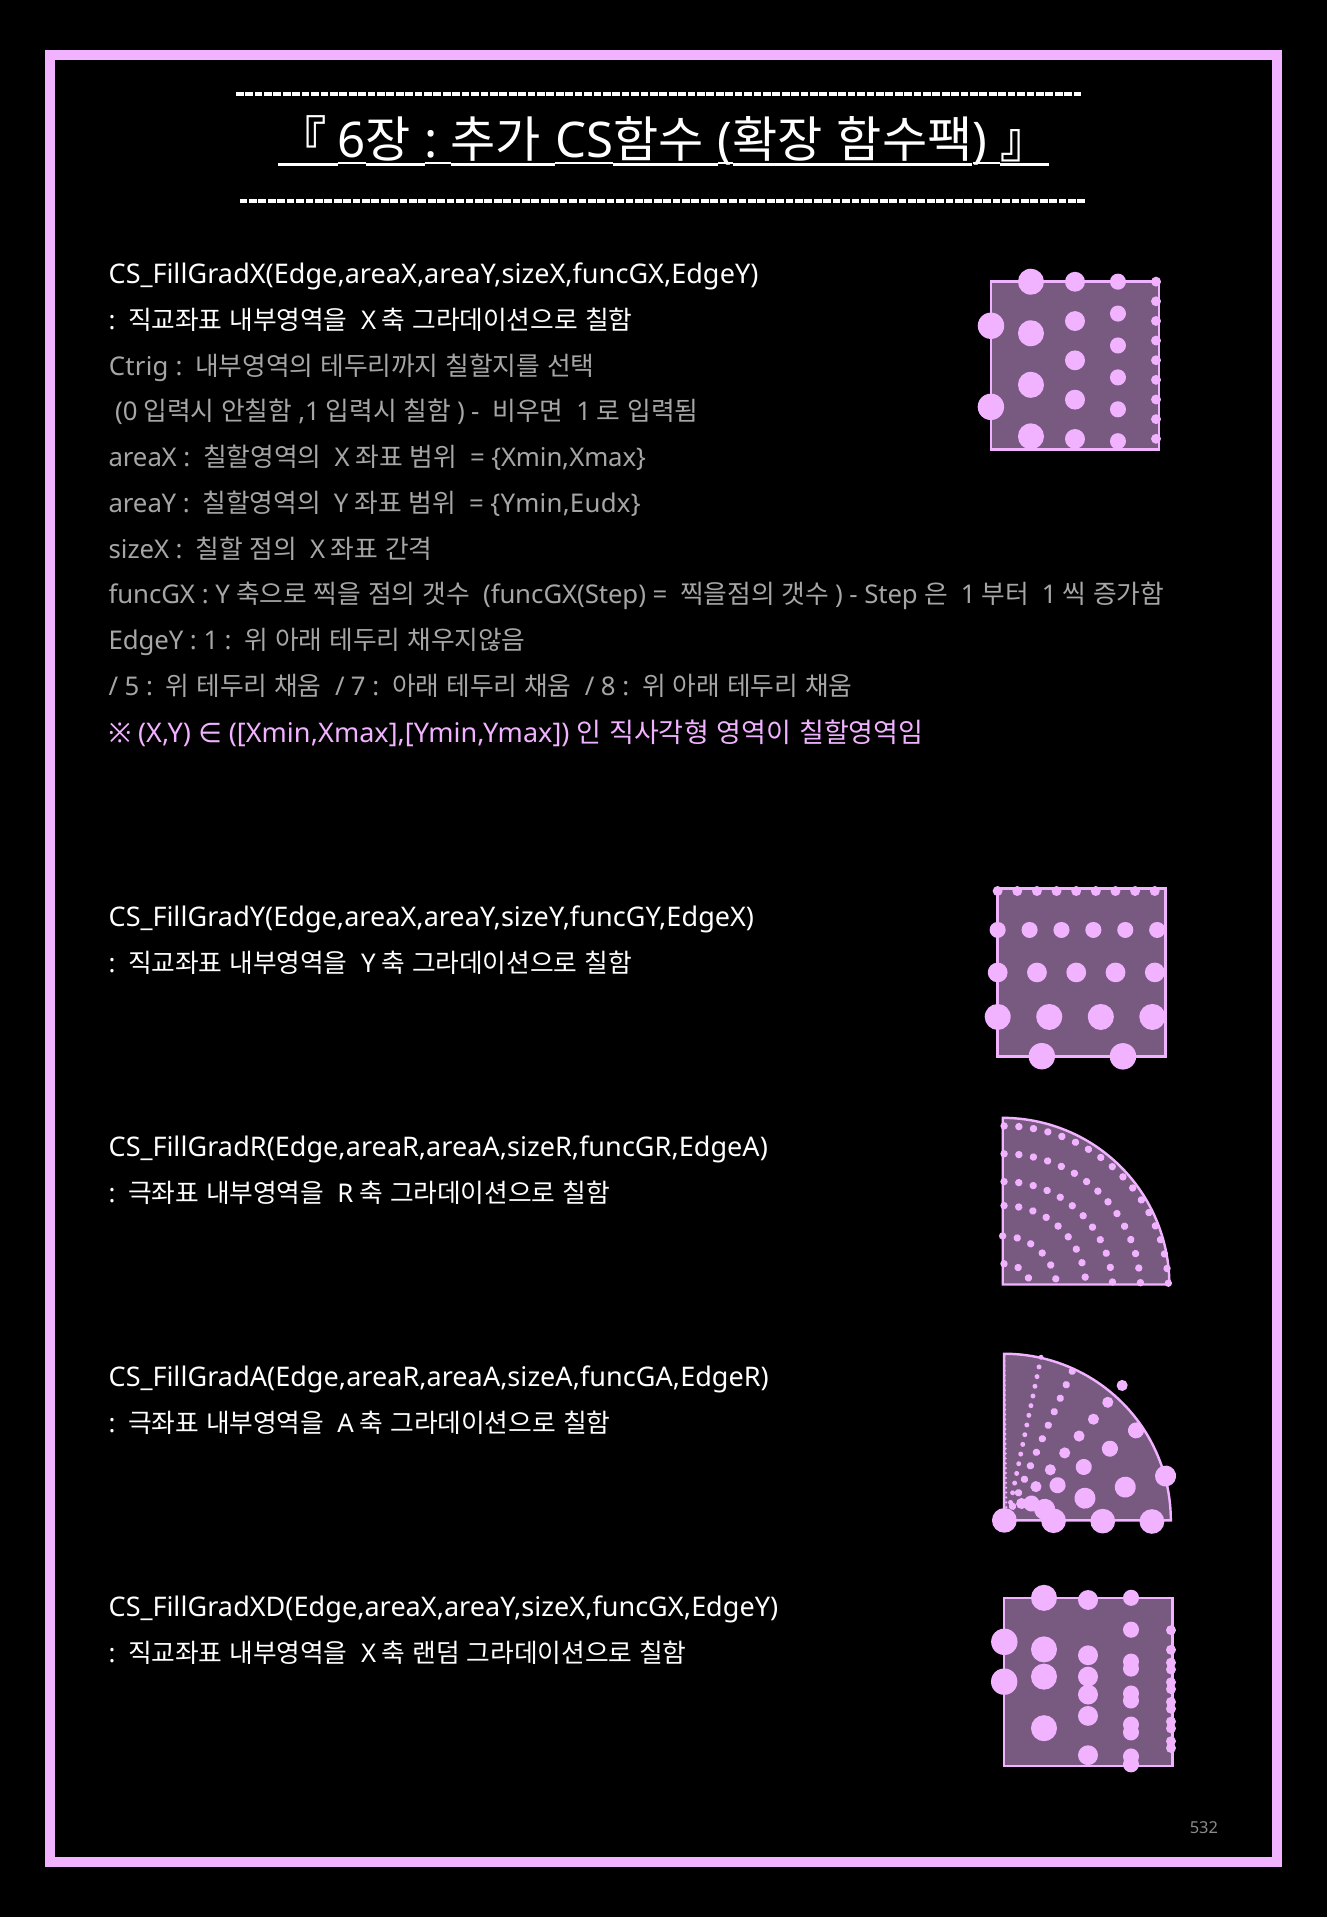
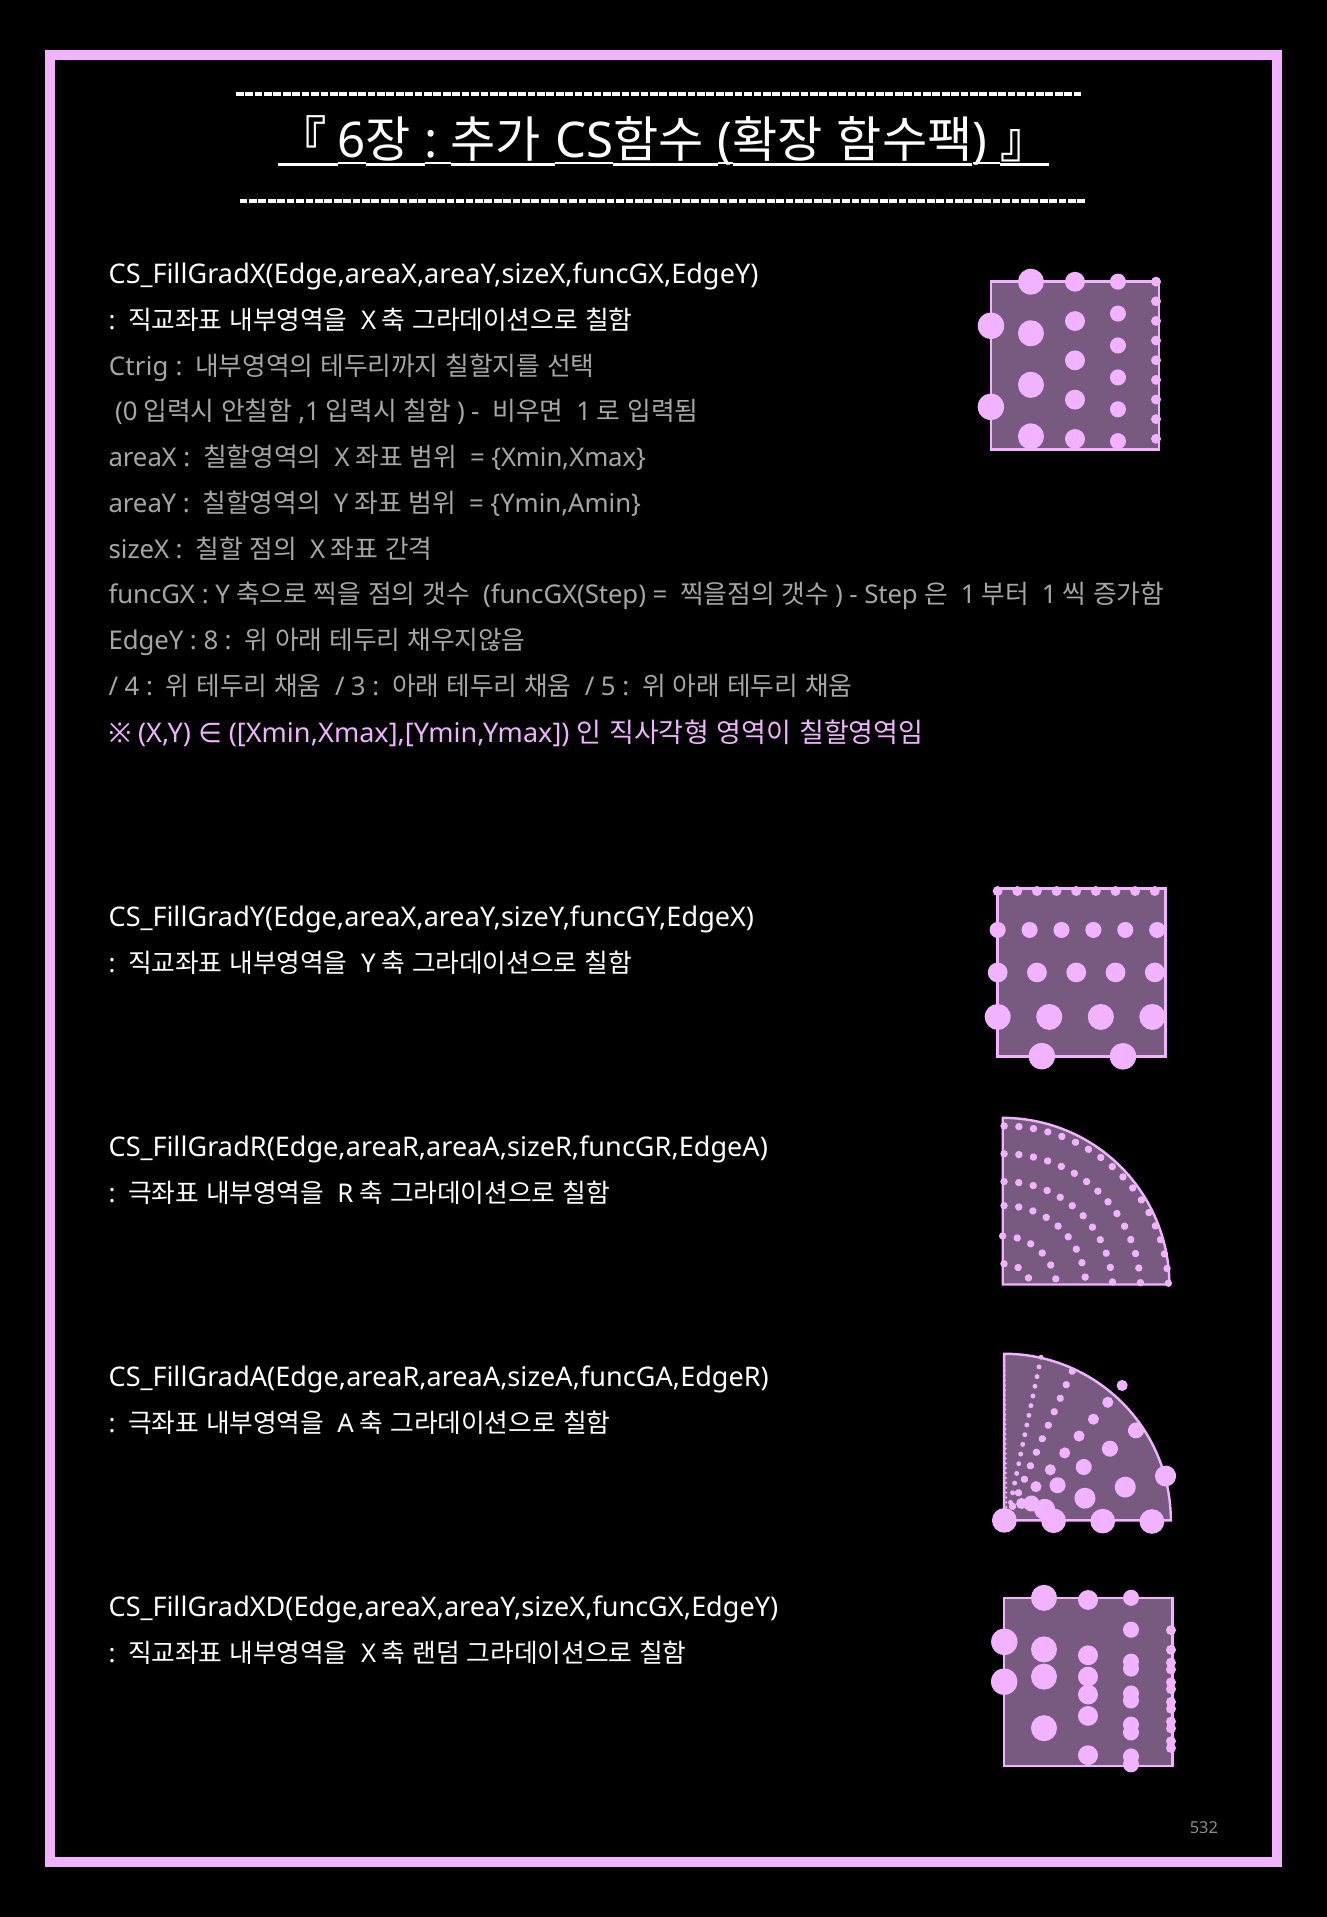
Ymin,Eudx: Ymin,Eudx -> Ymin,Amin
1: 1 -> 8
5: 5 -> 4
7: 7 -> 3
8: 8 -> 5
